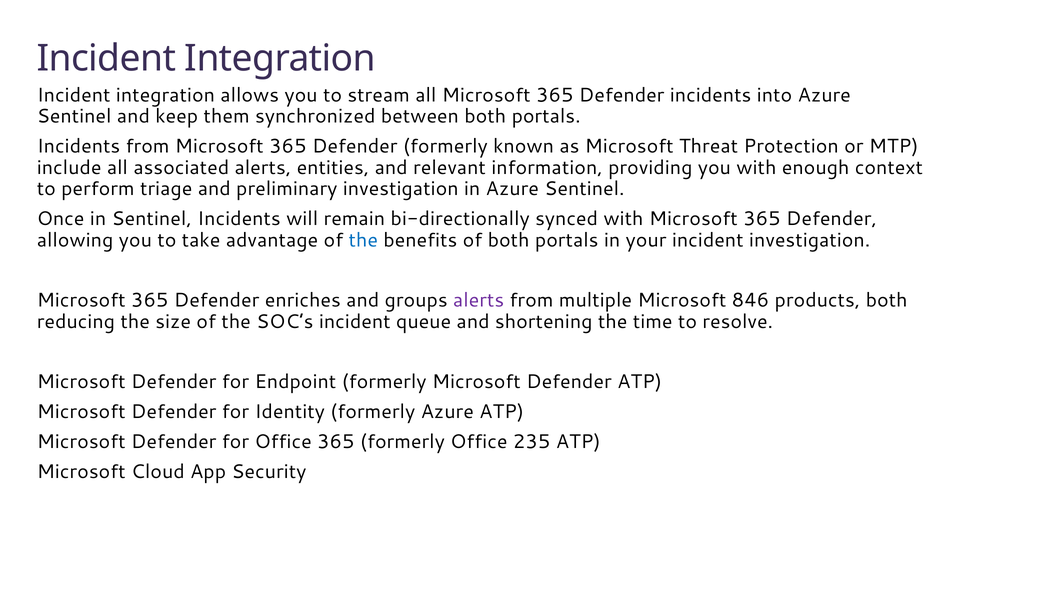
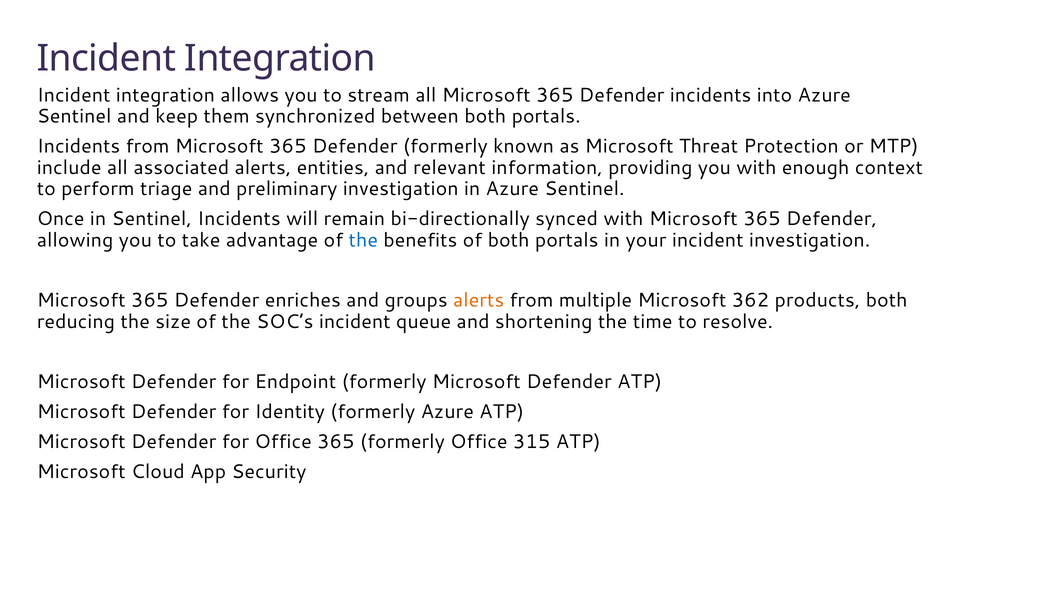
alerts at (479, 300) colour: purple -> orange
846: 846 -> 362
235: 235 -> 315
